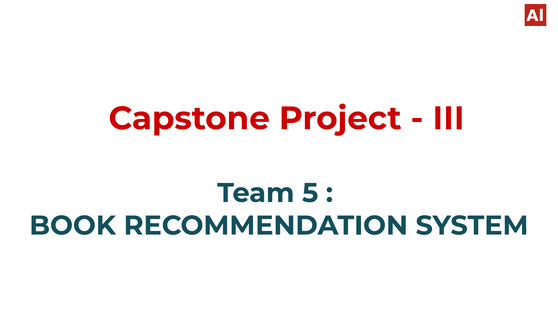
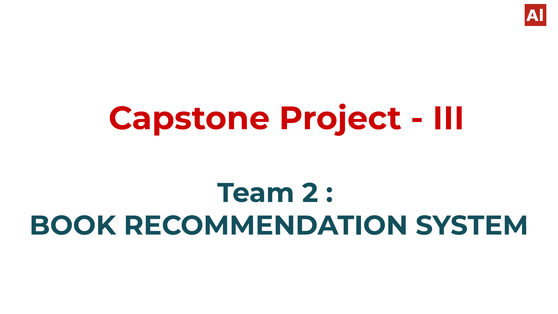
5: 5 -> 2
